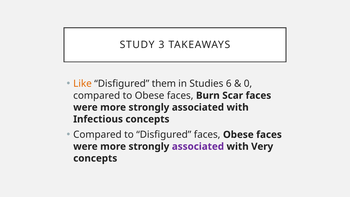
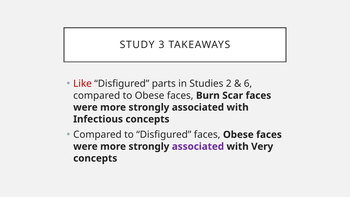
Like colour: orange -> red
them: them -> parts
6: 6 -> 2
0: 0 -> 6
